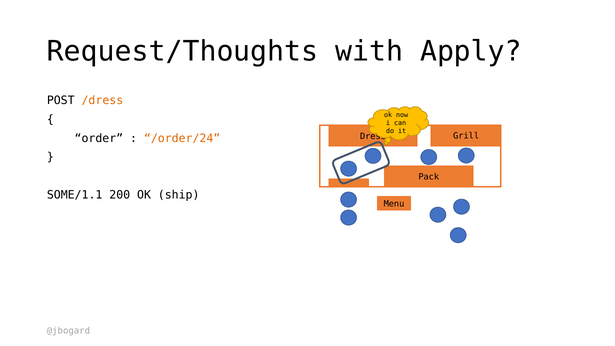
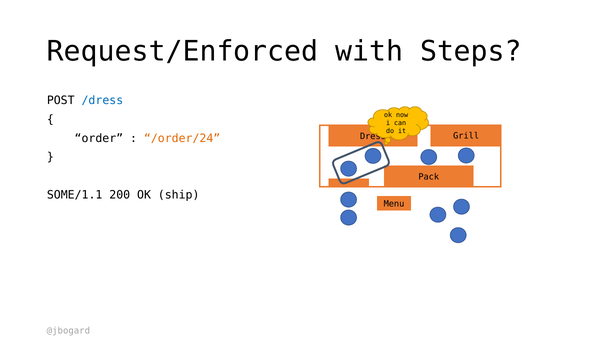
Request/Thoughts: Request/Thoughts -> Request/Enforced
Apply: Apply -> Steps
/dress colour: orange -> blue
